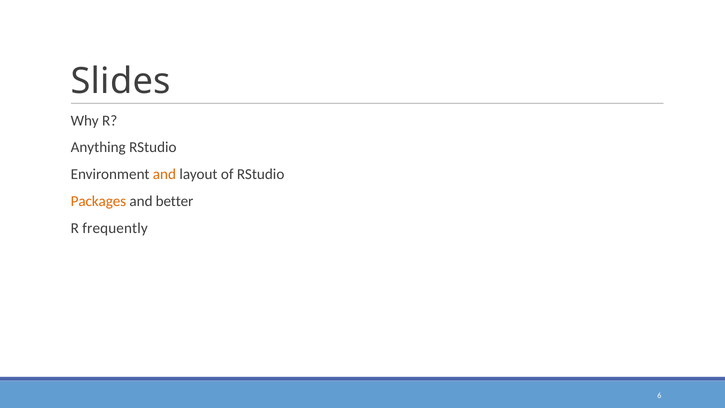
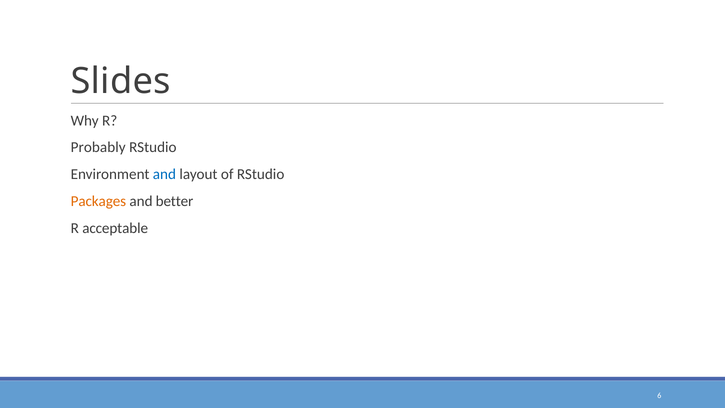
Anything: Anything -> Probably
and at (164, 174) colour: orange -> blue
frequently: frequently -> acceptable
